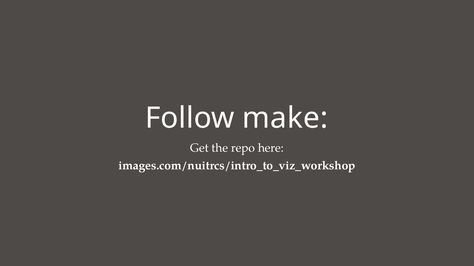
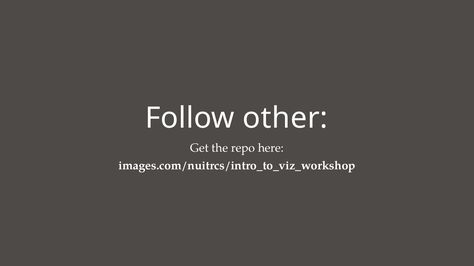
make: make -> other
